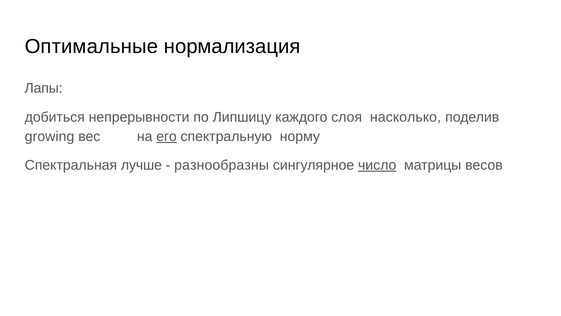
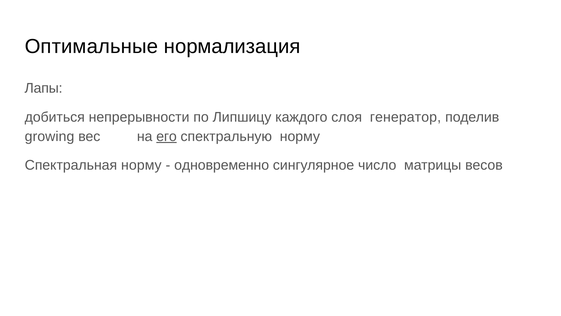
насколько: насколько -> генератор
Спектральная лучше: лучше -> норму
разнообразны: разнообразны -> одновременно
число underline: present -> none
